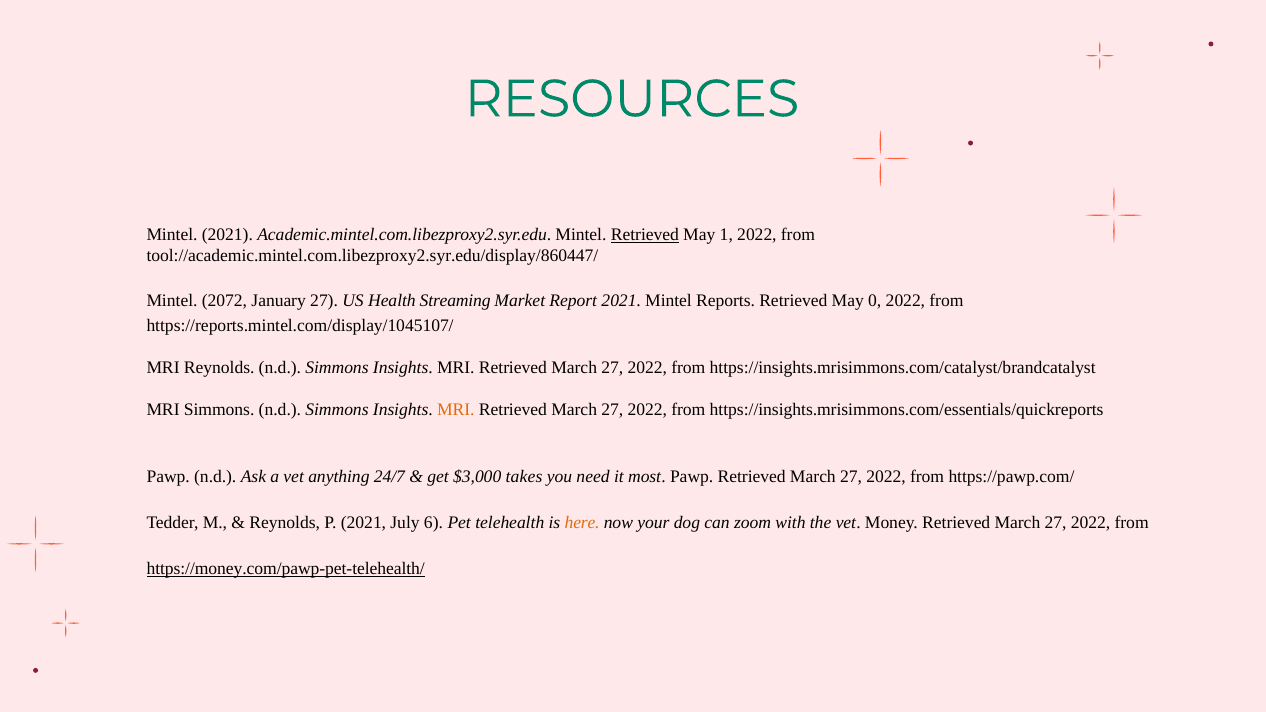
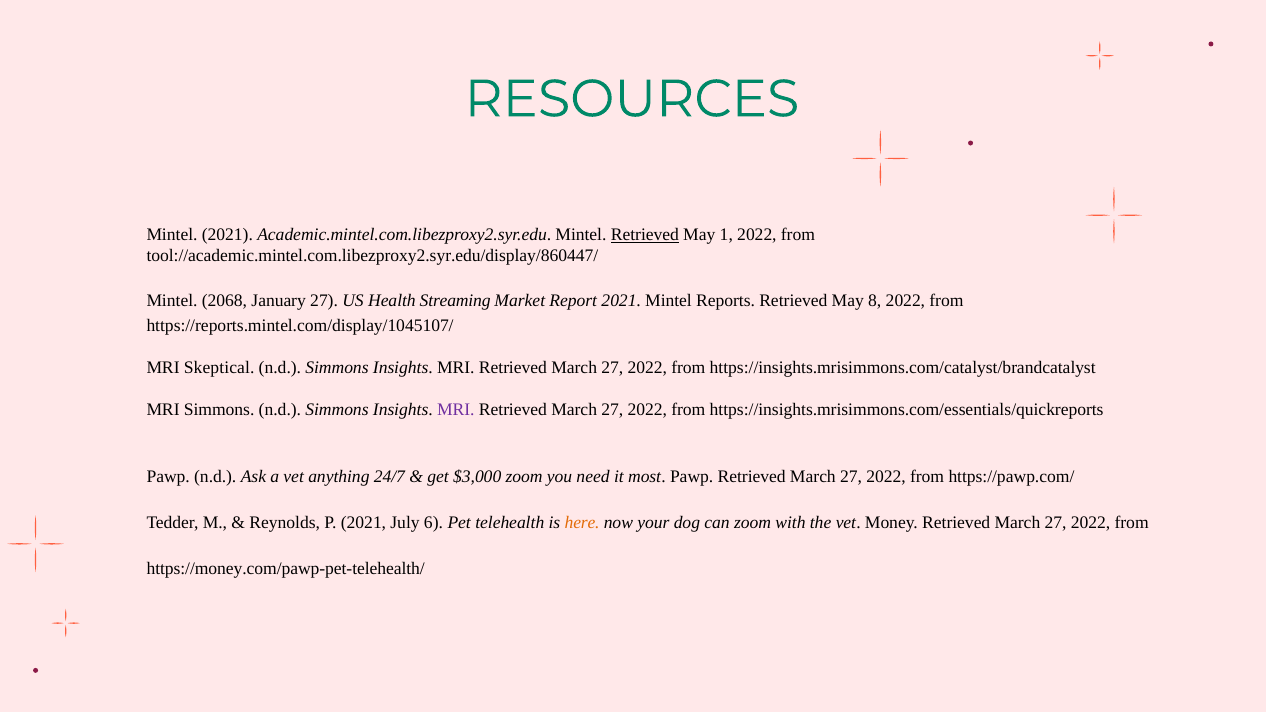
2072: 2072 -> 2068
0: 0 -> 8
MRI Reynolds: Reynolds -> Skeptical
MRI at (456, 410) colour: orange -> purple
$3,000 takes: takes -> zoom
https://money.com/pawp-pet-telehealth/ underline: present -> none
